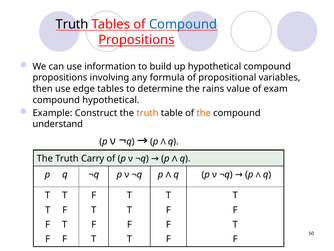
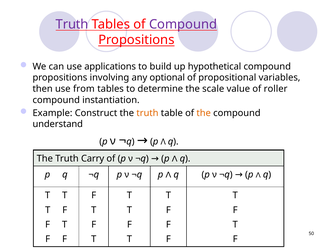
Truth at (72, 24) colour: black -> purple
Compound at (183, 24) colour: blue -> purple
information: information -> applications
formula: formula -> optional
edge: edge -> from
rains: rains -> scale
exam: exam -> roller
compound hypothetical: hypothetical -> instantiation
